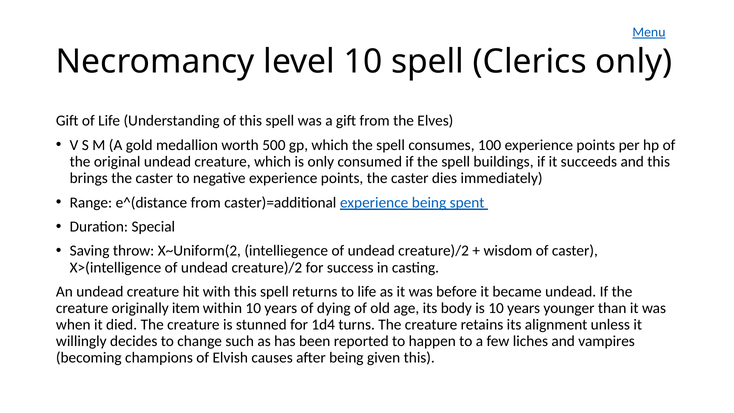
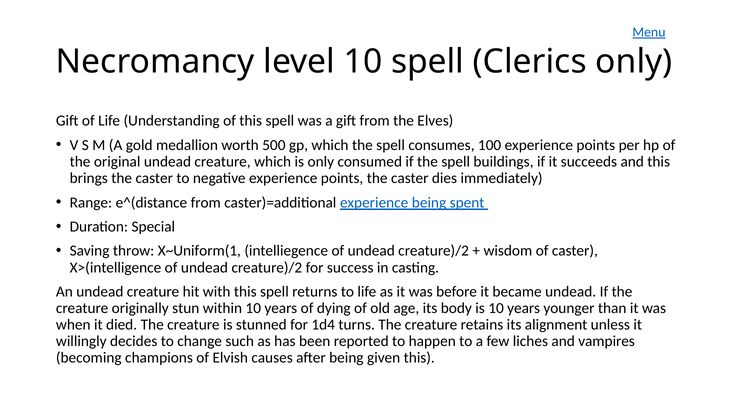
X~Uniform(2: X~Uniform(2 -> X~Uniform(1
item: item -> stun
